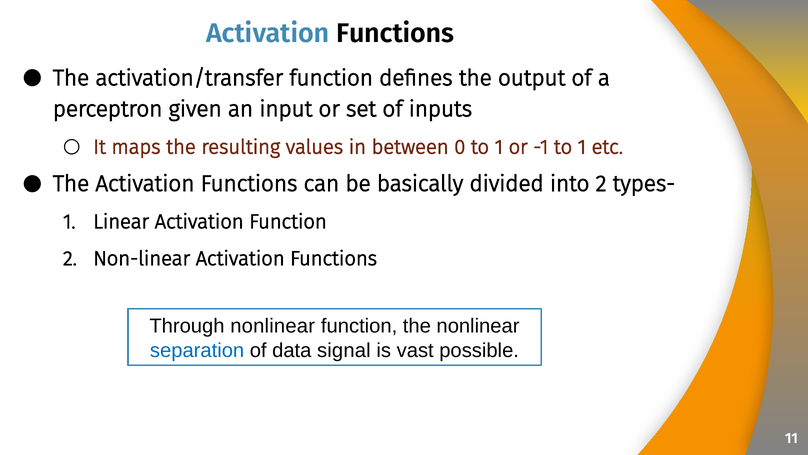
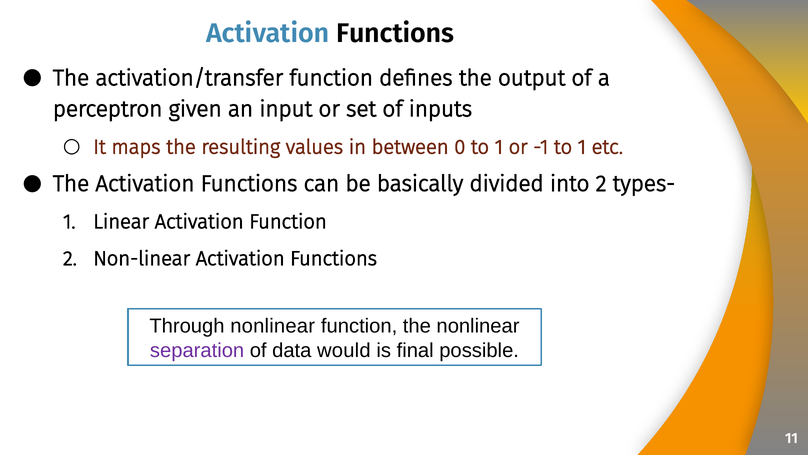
separation colour: blue -> purple
signal: signal -> would
vast: vast -> final
